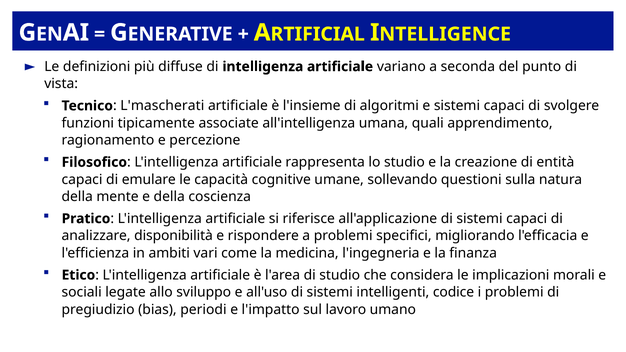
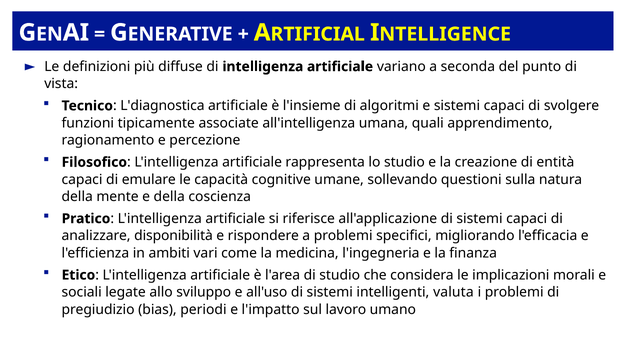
L'mascherati: L'mascherati -> L'diagnostica
codice: codice -> valuta
